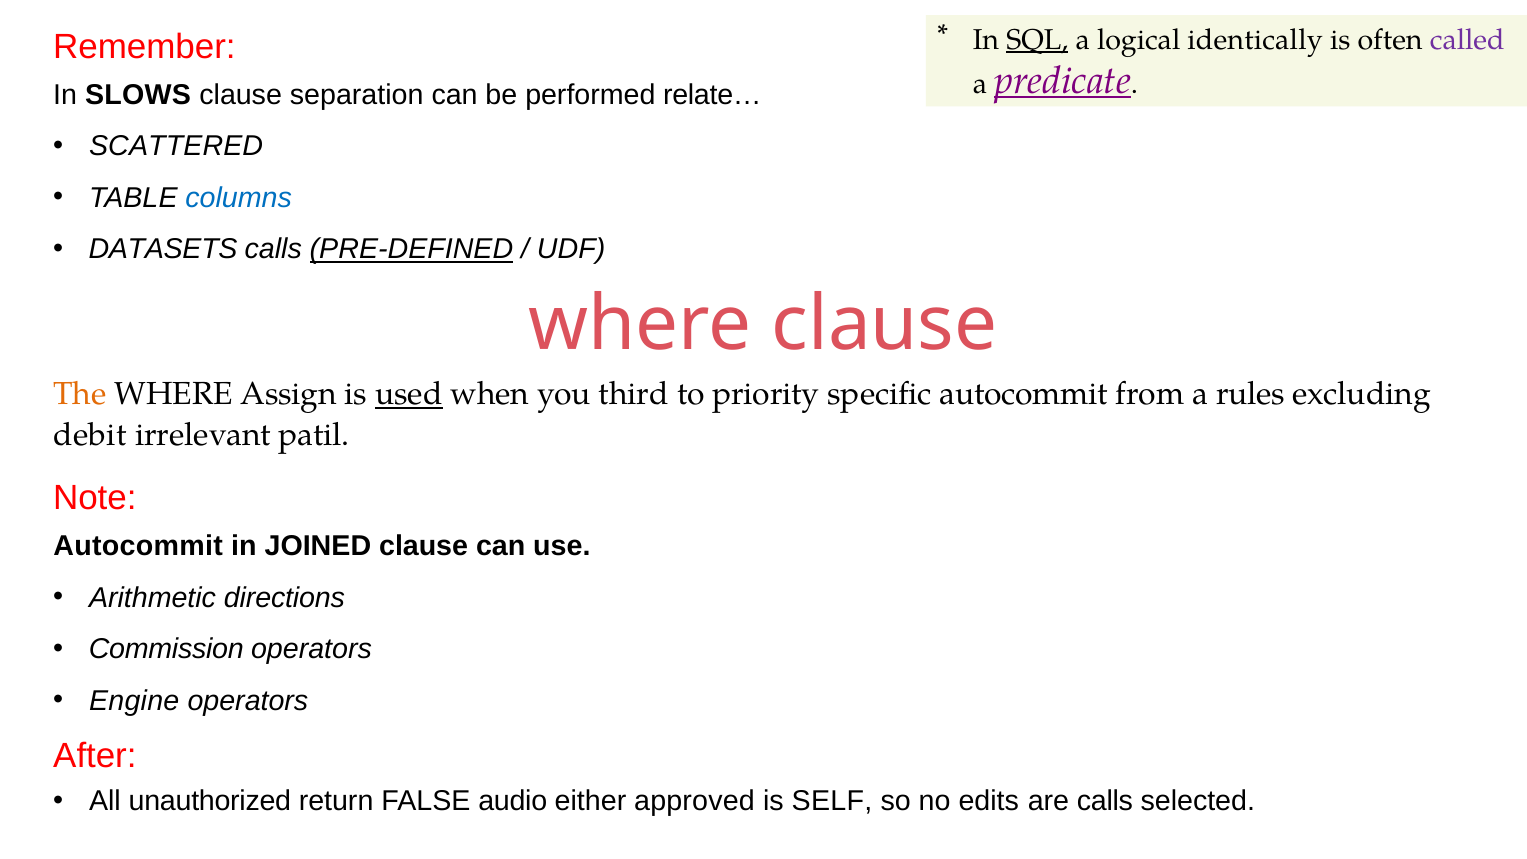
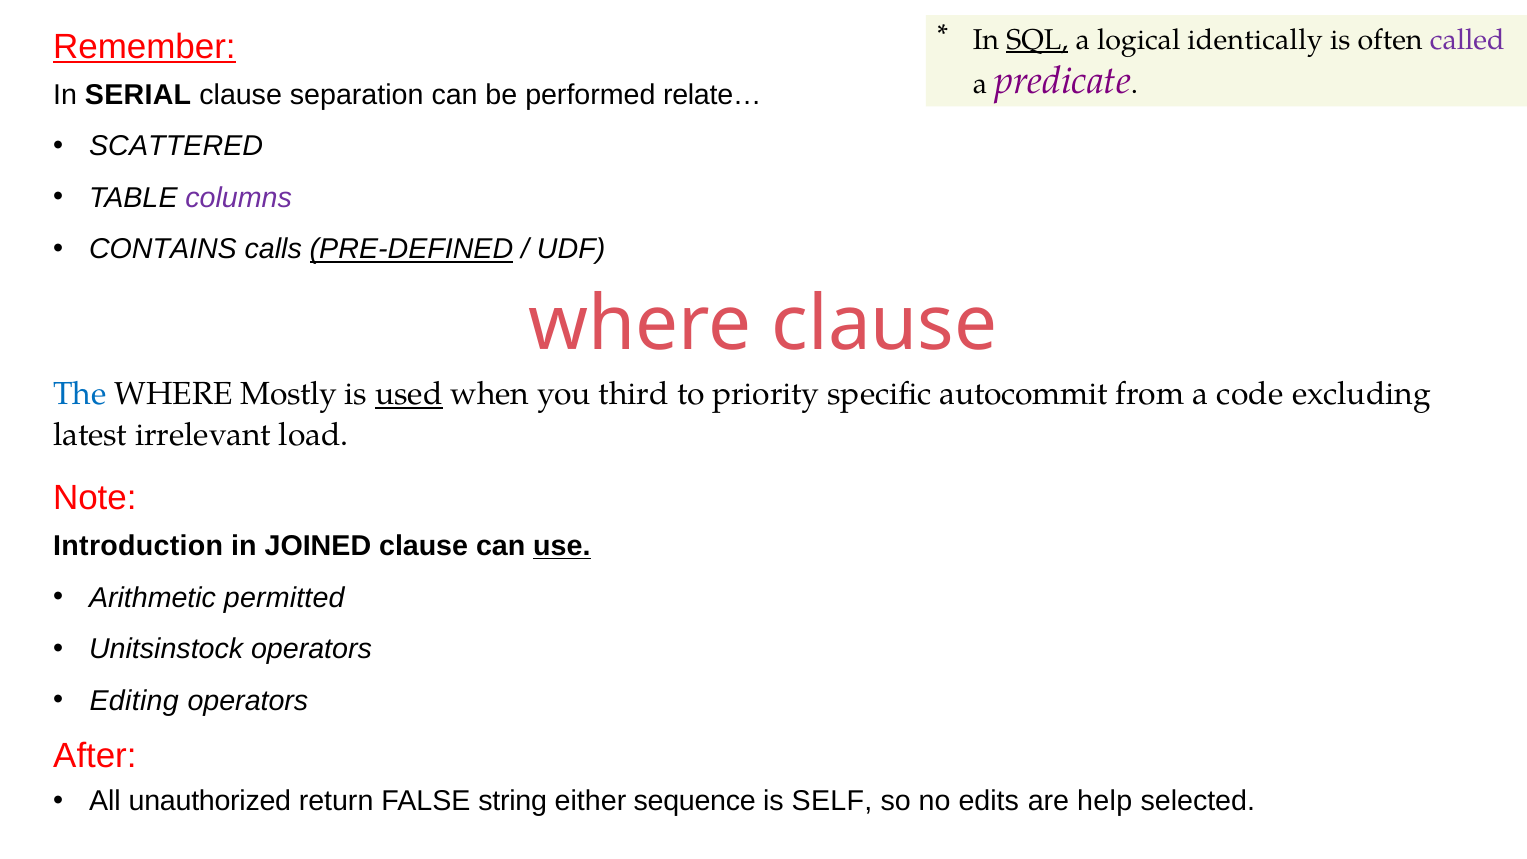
Remember underline: none -> present
predicate underline: present -> none
SLOWS: SLOWS -> SERIAL
columns colour: blue -> purple
DATASETS: DATASETS -> CONTAINS
The colour: orange -> blue
Assign: Assign -> Mostly
rules: rules -> code
debit: debit -> latest
patil: patil -> load
Autocommit at (138, 546): Autocommit -> Introduction
use underline: none -> present
directions: directions -> permitted
Commission: Commission -> Unitsinstock
Engine: Engine -> Editing
audio: audio -> string
approved: approved -> sequence
are calls: calls -> help
